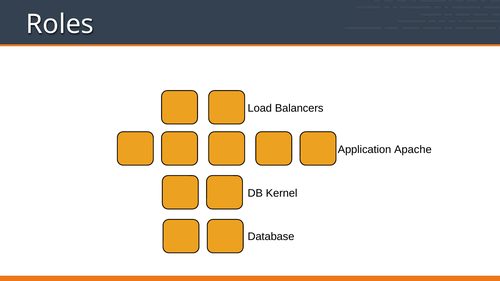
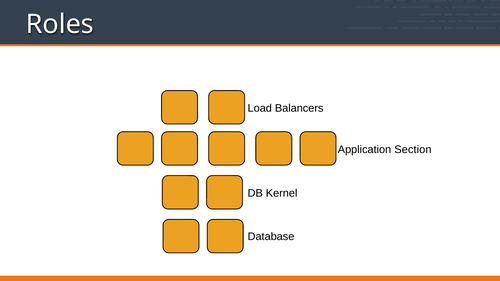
Apache: Apache -> Section
